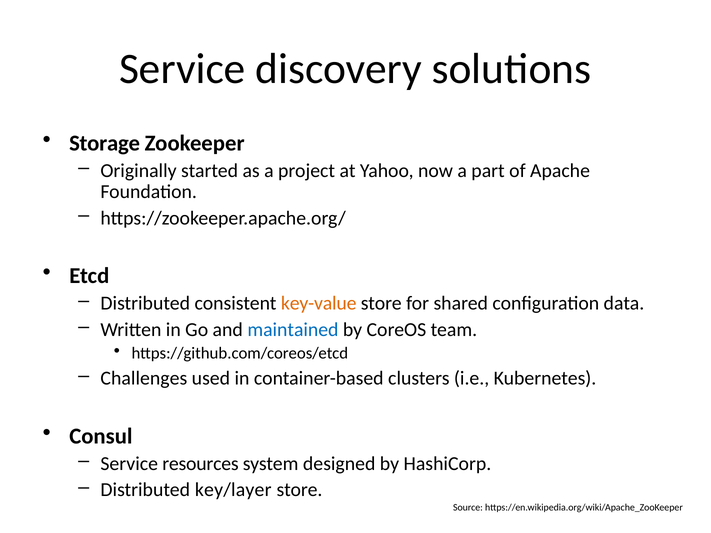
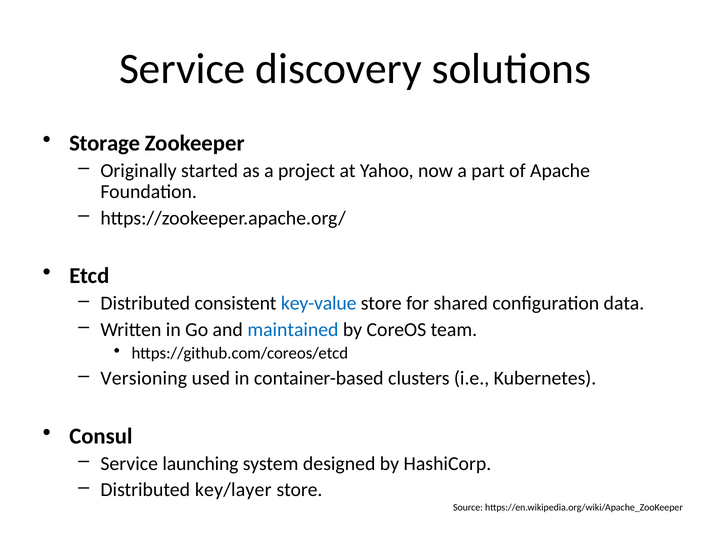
key-value colour: orange -> blue
Challenges: Challenges -> Versioning
resources: resources -> launching
